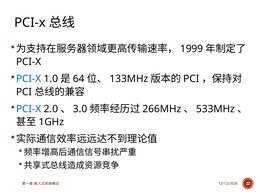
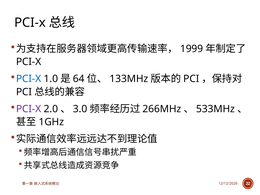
PCI-X at (29, 109) colour: blue -> purple
